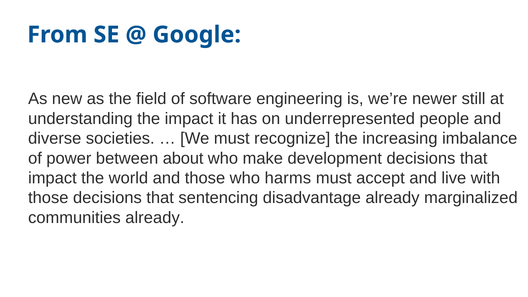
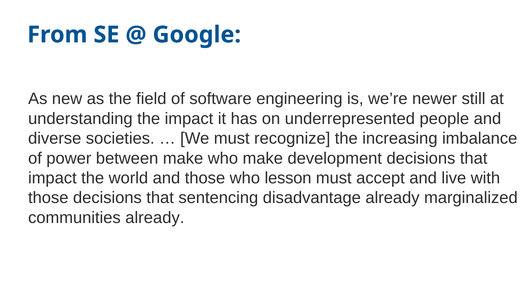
between about: about -> make
harms: harms -> lesson
